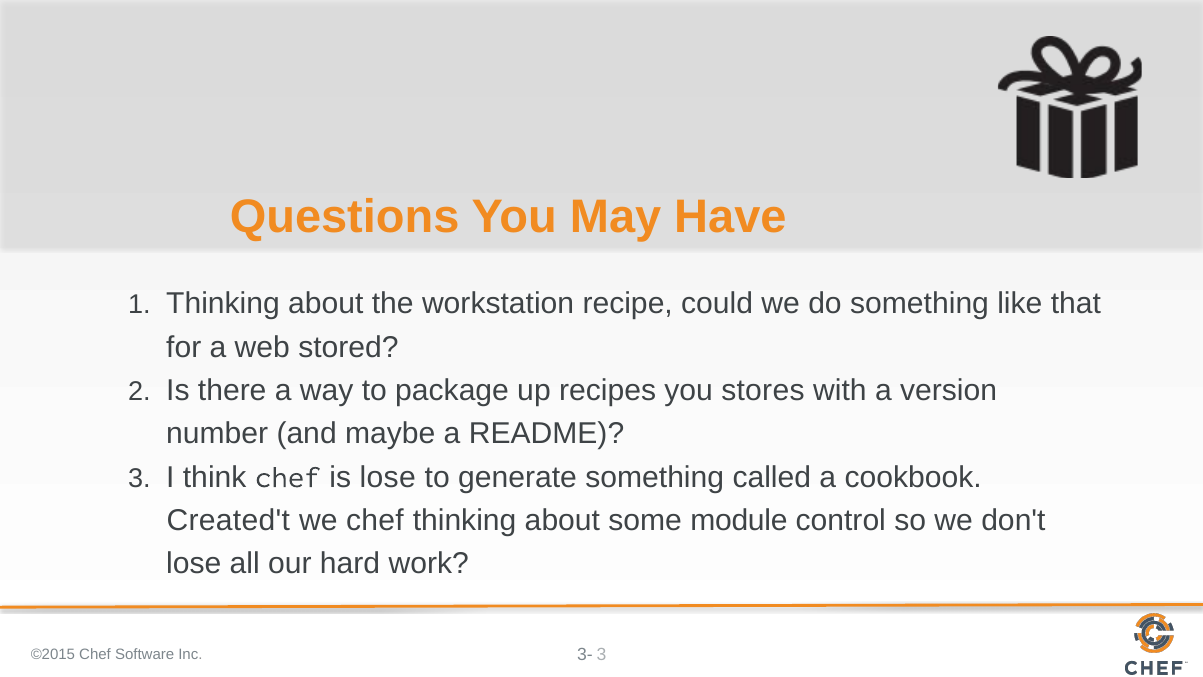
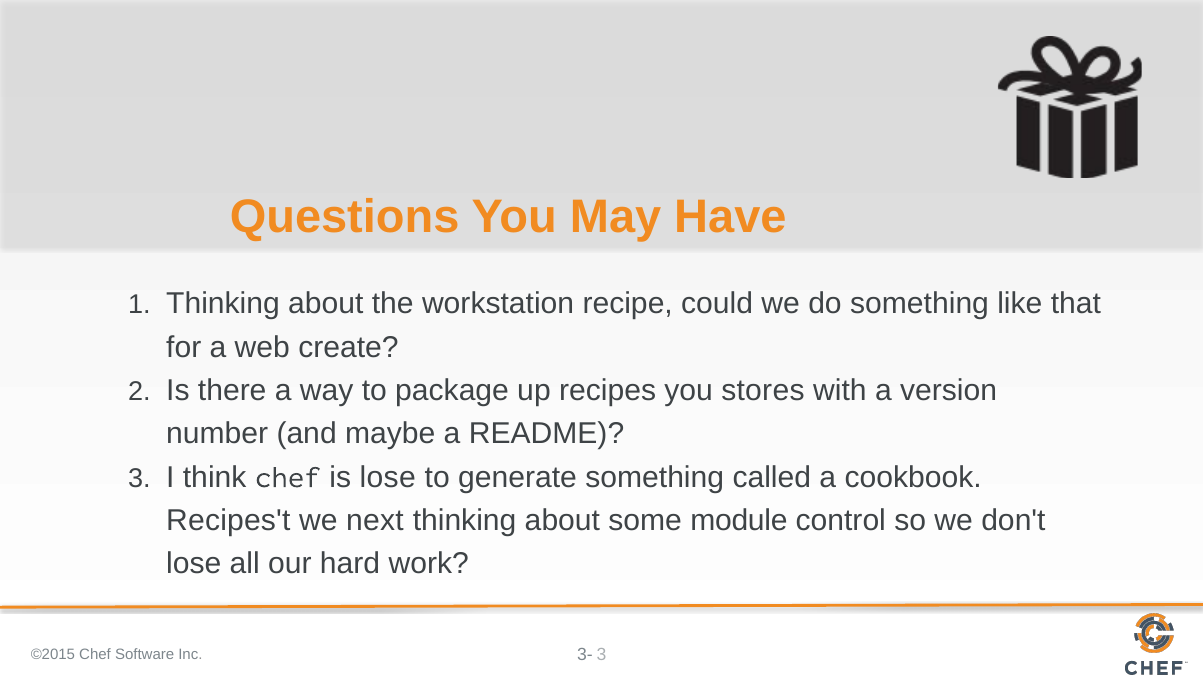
stored: stored -> create
Created't: Created't -> Recipes't
we chef: chef -> next
